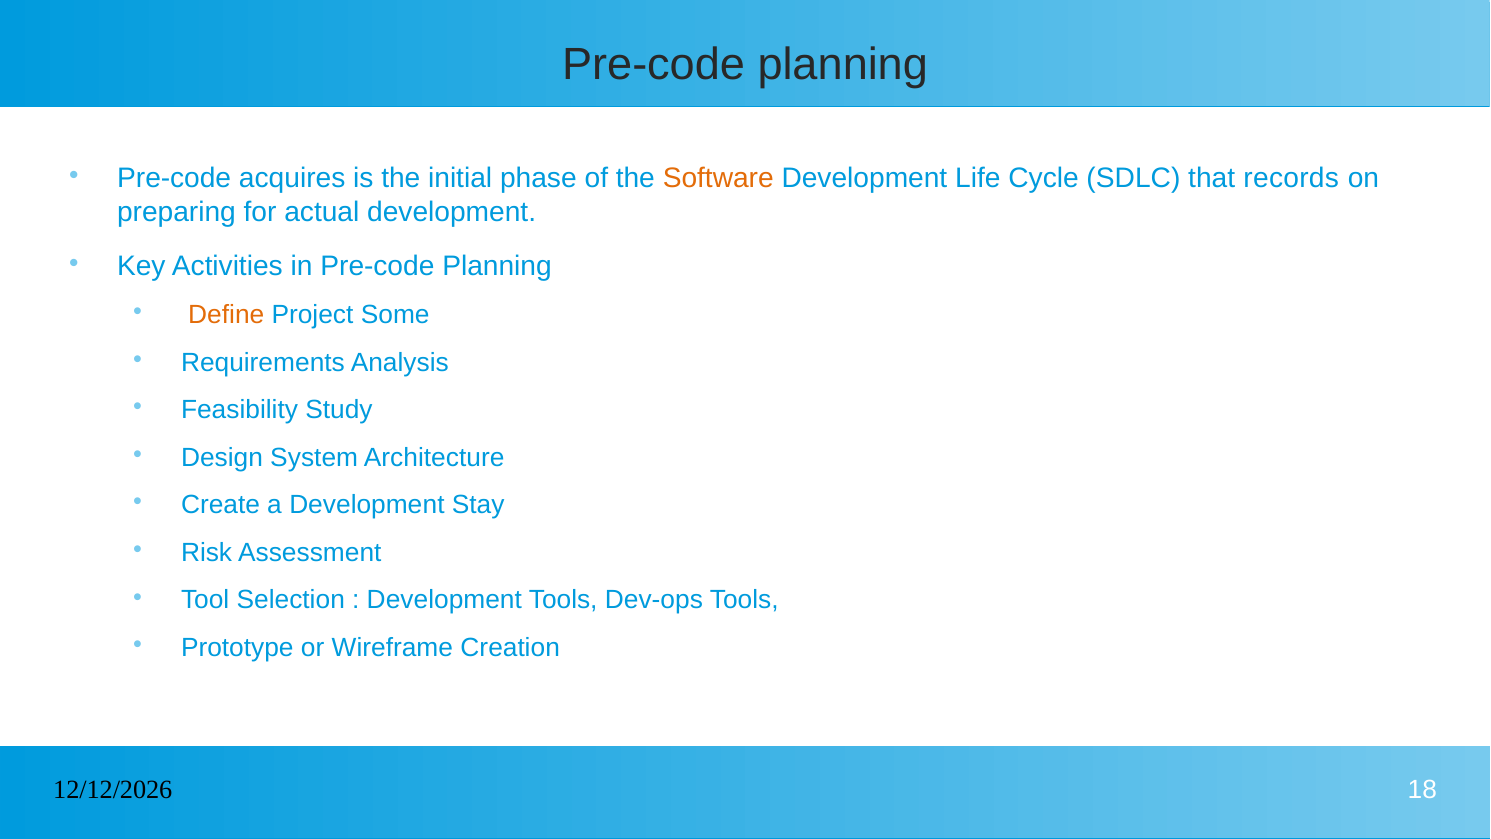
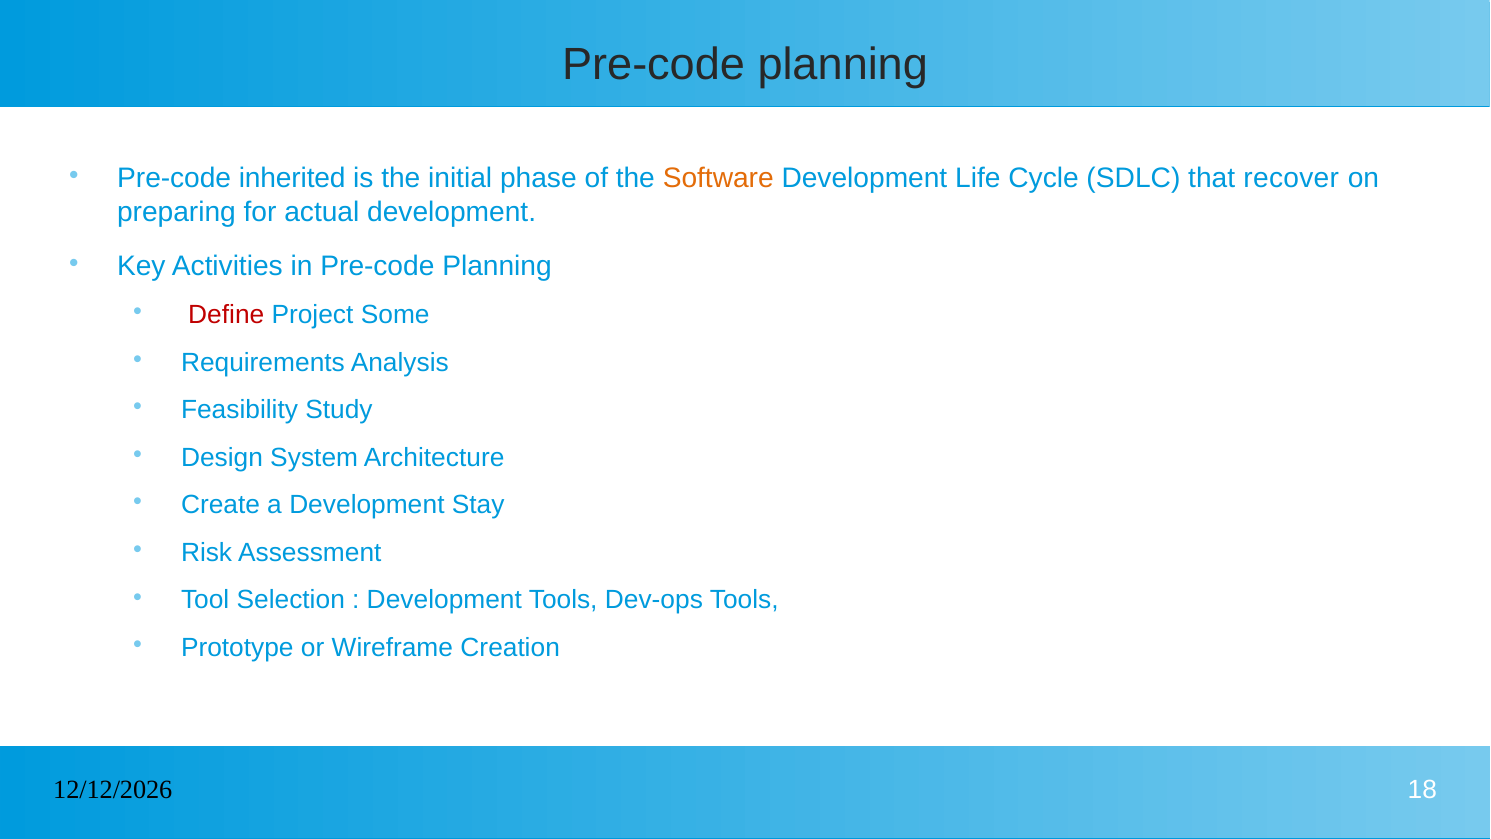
acquires: acquires -> inherited
records: records -> recover
Define colour: orange -> red
